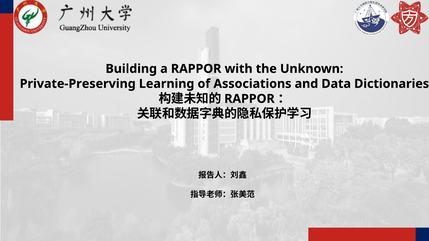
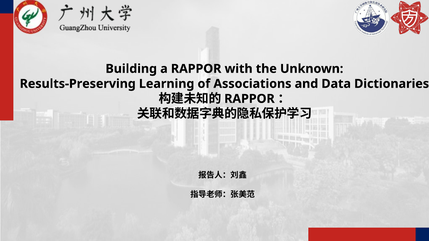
Private-Preserving: Private-Preserving -> Results-Preserving
